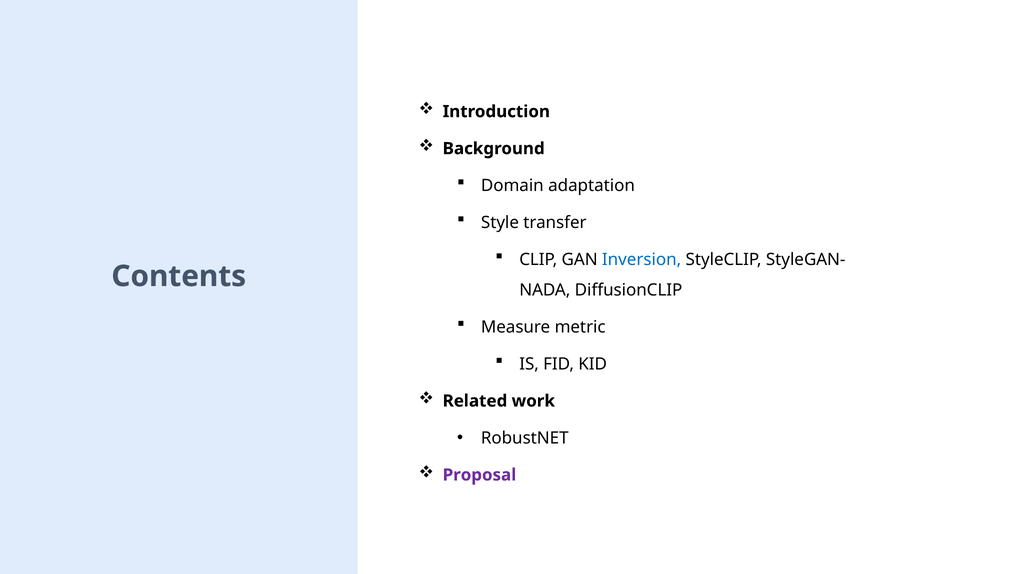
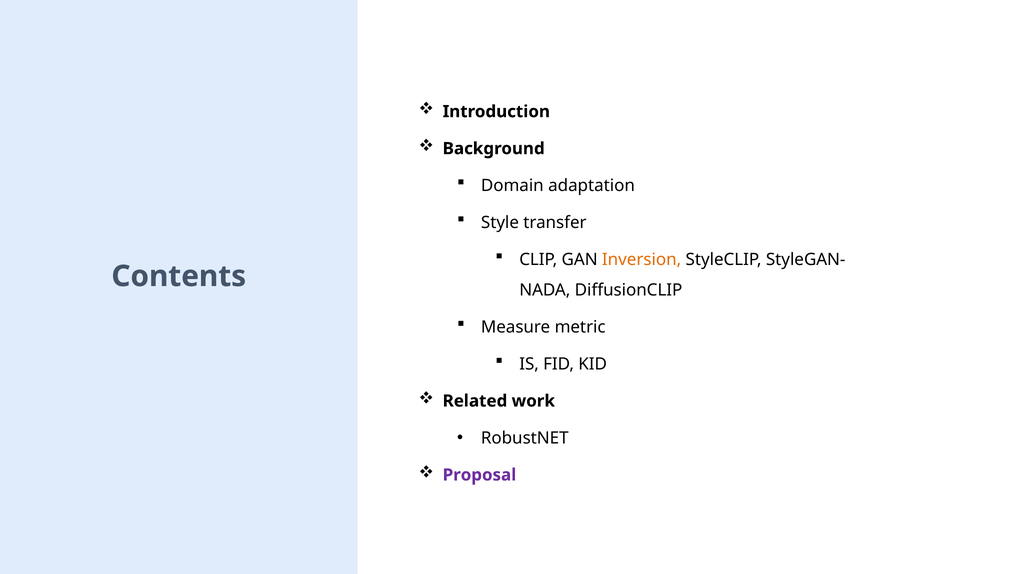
Inversion colour: blue -> orange
